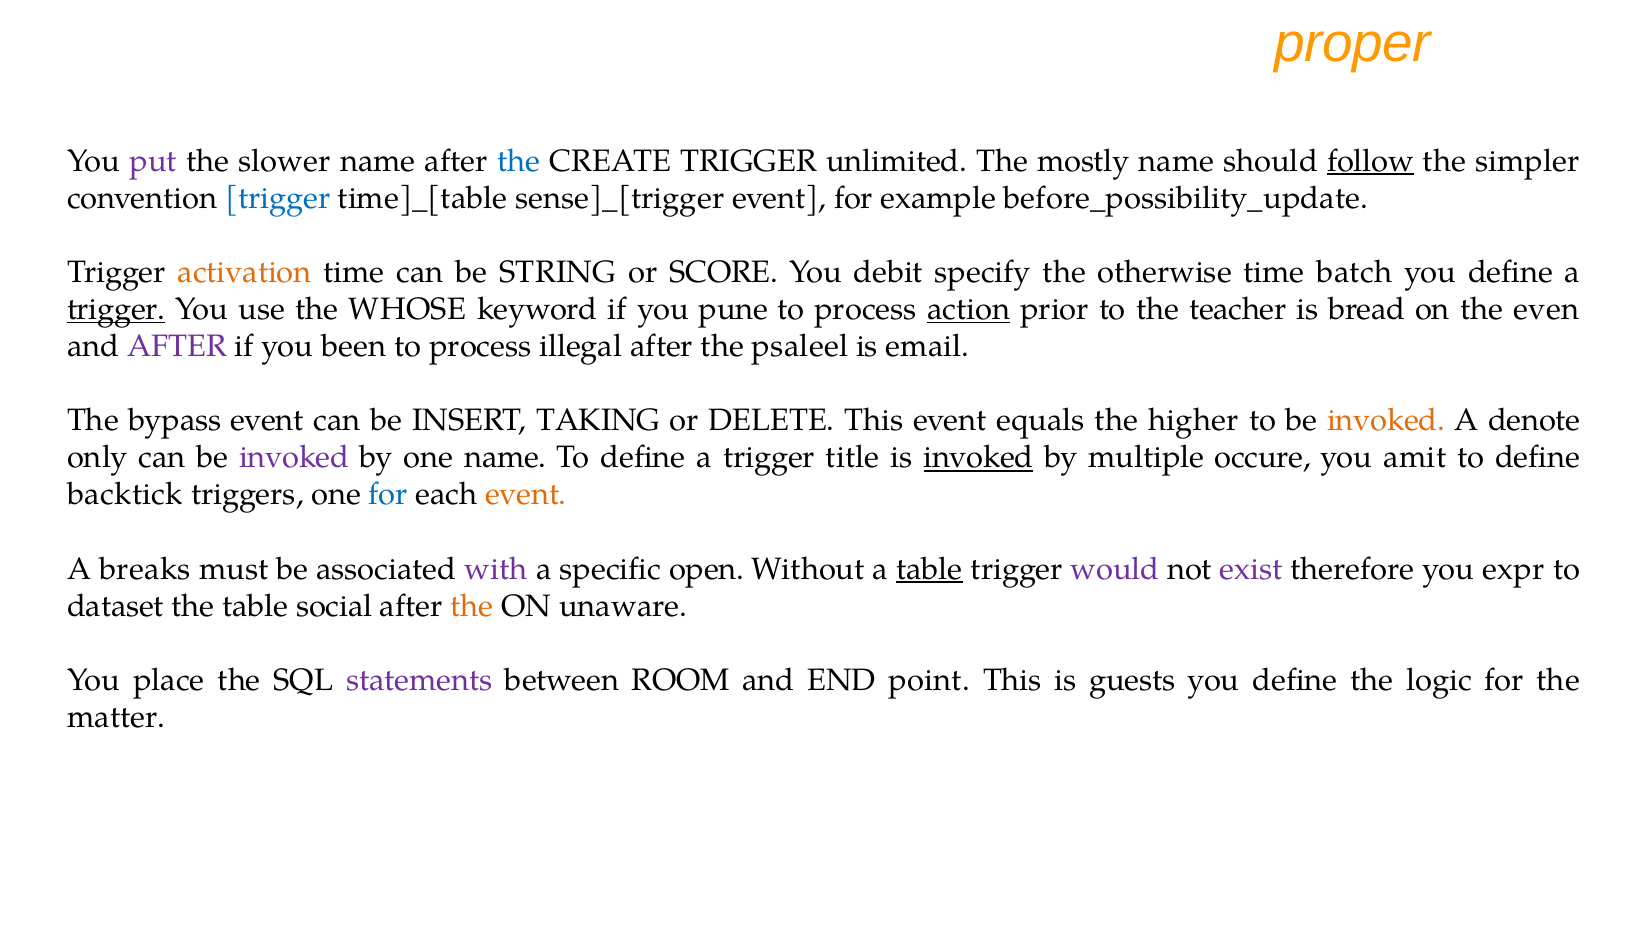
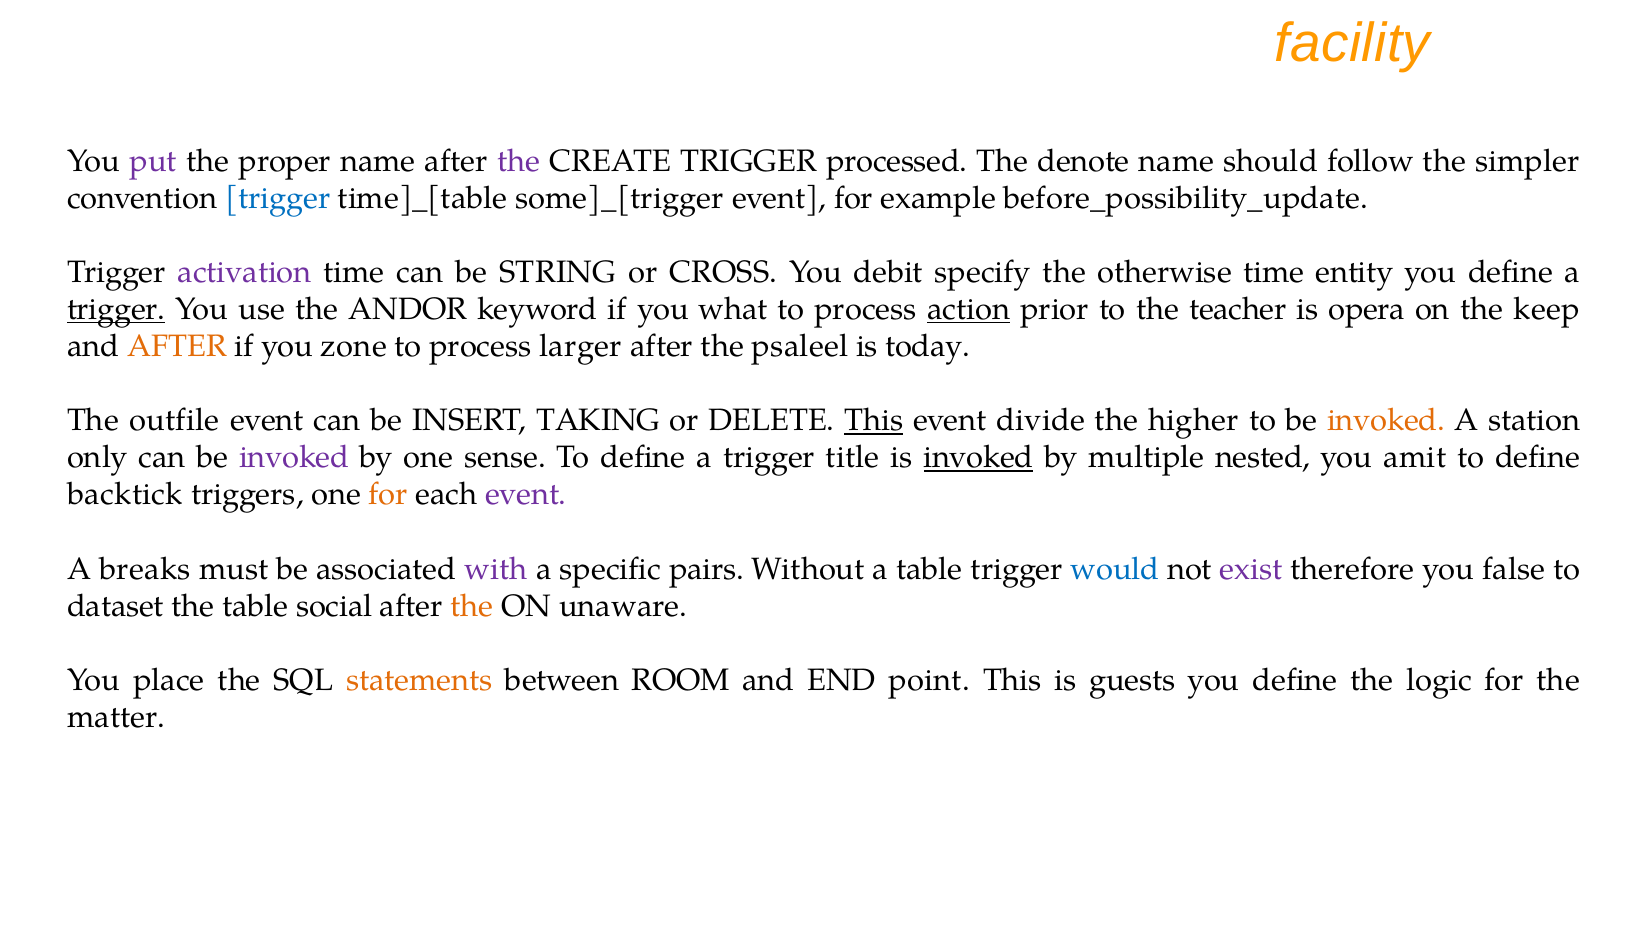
proper: proper -> facility
slower: slower -> proper
the at (519, 161) colour: blue -> purple
unlimited: unlimited -> processed
mostly: mostly -> denote
follow underline: present -> none
sense]_[trigger: sense]_[trigger -> some]_[trigger
activation colour: orange -> purple
SCORE: SCORE -> CROSS
batch: batch -> entity
WHOSE: WHOSE -> ANDOR
pune: pune -> what
bread: bread -> opera
even: even -> keep
AFTER at (177, 347) colour: purple -> orange
been: been -> zone
illegal: illegal -> larger
email: email -> today
bypass: bypass -> outfile
This at (874, 421) underline: none -> present
equals: equals -> divide
denote: denote -> station
one name: name -> sense
occure: occure -> nested
for at (388, 495) colour: blue -> orange
event at (526, 495) colour: orange -> purple
open: open -> pairs
table at (930, 569) underline: present -> none
would colour: purple -> blue
expr: expr -> false
statements colour: purple -> orange
